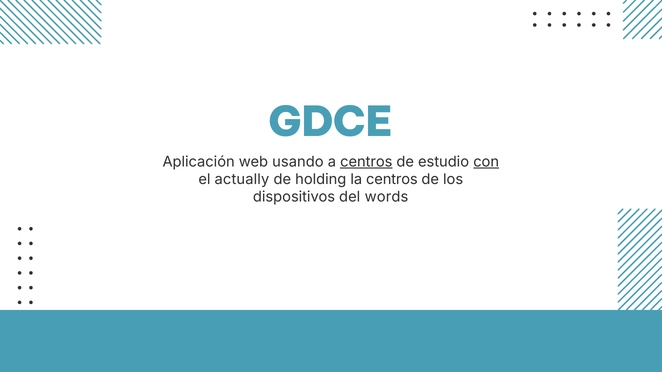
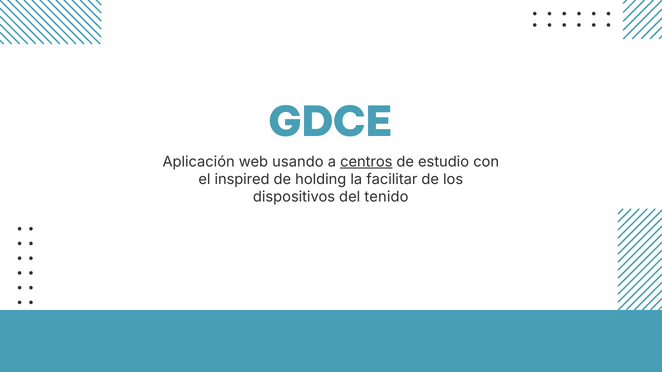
con underline: present -> none
actually: actually -> inspired
la centros: centros -> facilitar
words: words -> tenido
